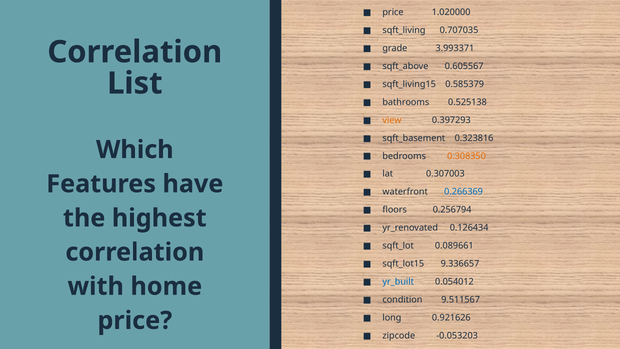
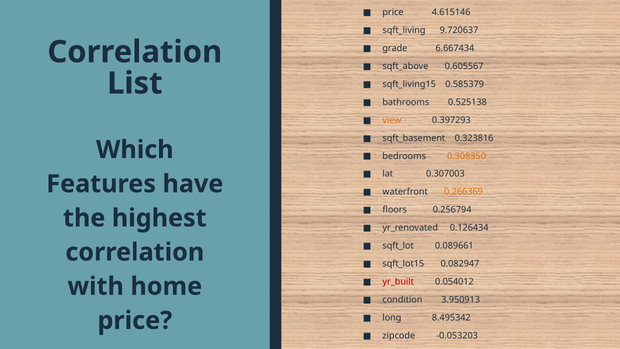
1.020000: 1.020000 -> 4.615146
0.707035: 0.707035 -> 9.720637
3.993371: 3.993371 -> 6.667434
0.266369 colour: blue -> orange
9.336657: 9.336657 -> 0.082947
yr_built colour: blue -> red
9.511567: 9.511567 -> 3.950913
0.921626: 0.921626 -> 8.495342
